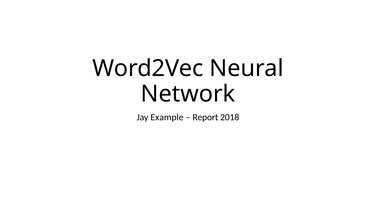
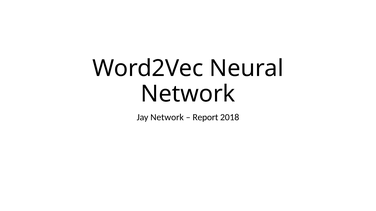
Jay Example: Example -> Network
